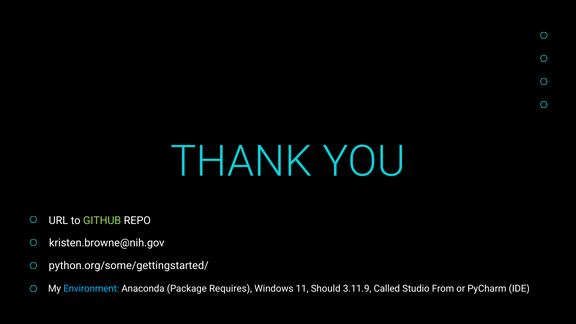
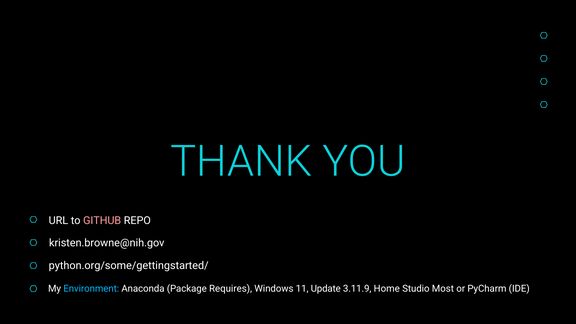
GITHUB colour: light green -> pink
Should: Should -> Update
Called: Called -> Home
From: From -> Most
